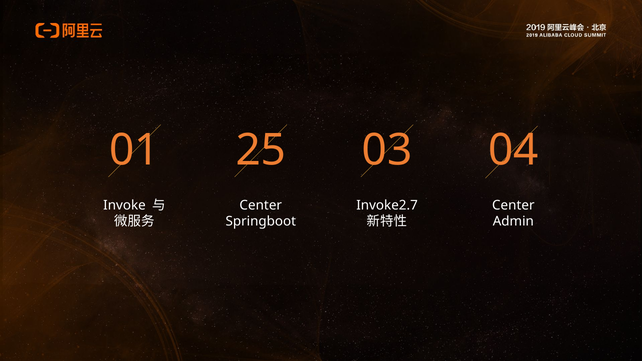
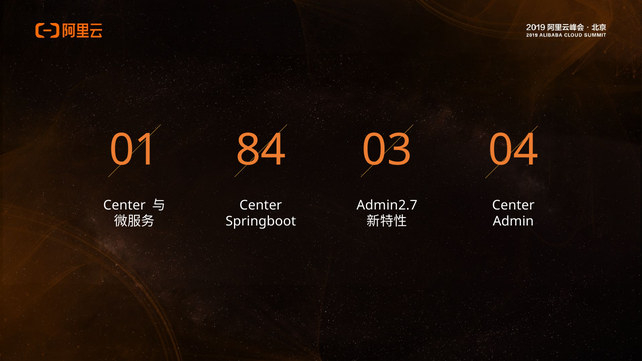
25: 25 -> 84
Invoke at (124, 205): Invoke -> Center
Invoke2.7: Invoke2.7 -> Admin2.7
